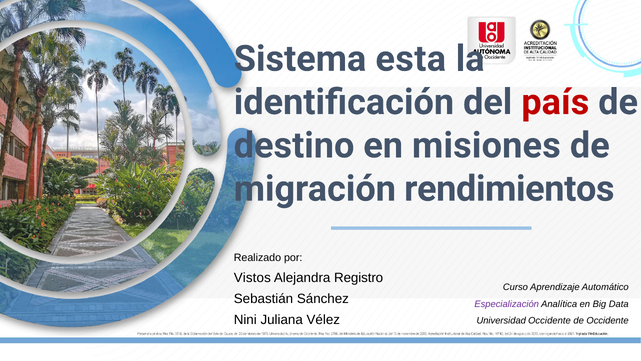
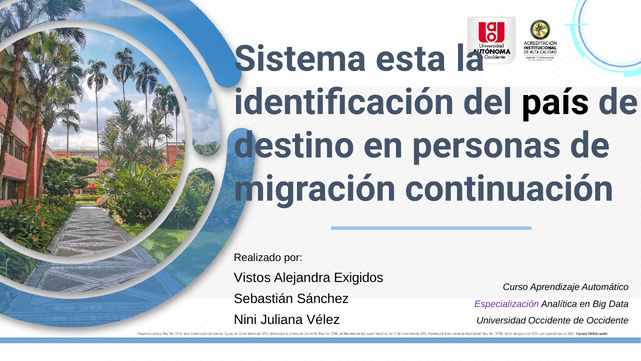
país colour: red -> black
misiones: misiones -> personas
rendimientos: rendimientos -> continuación
Registro: Registro -> Exigidos
